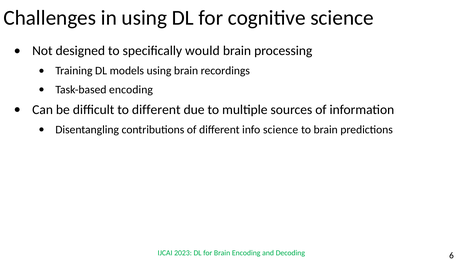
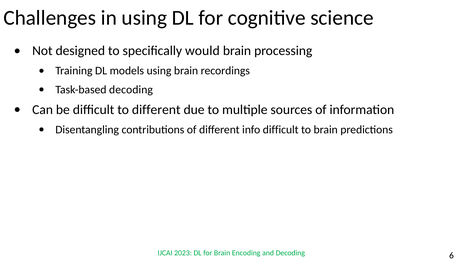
Task-based encoding: encoding -> decoding
info science: science -> difficult
